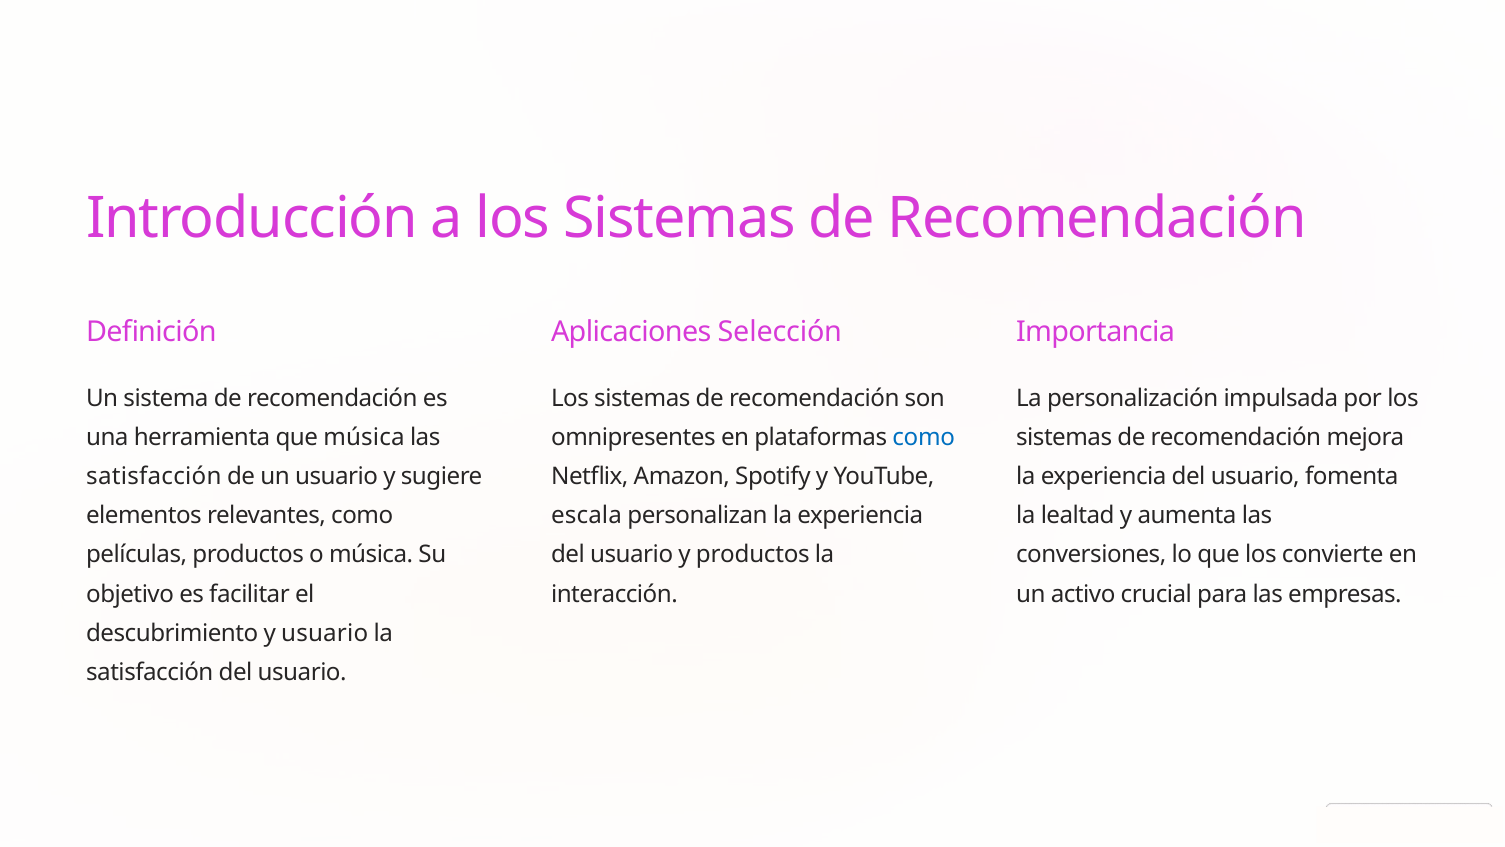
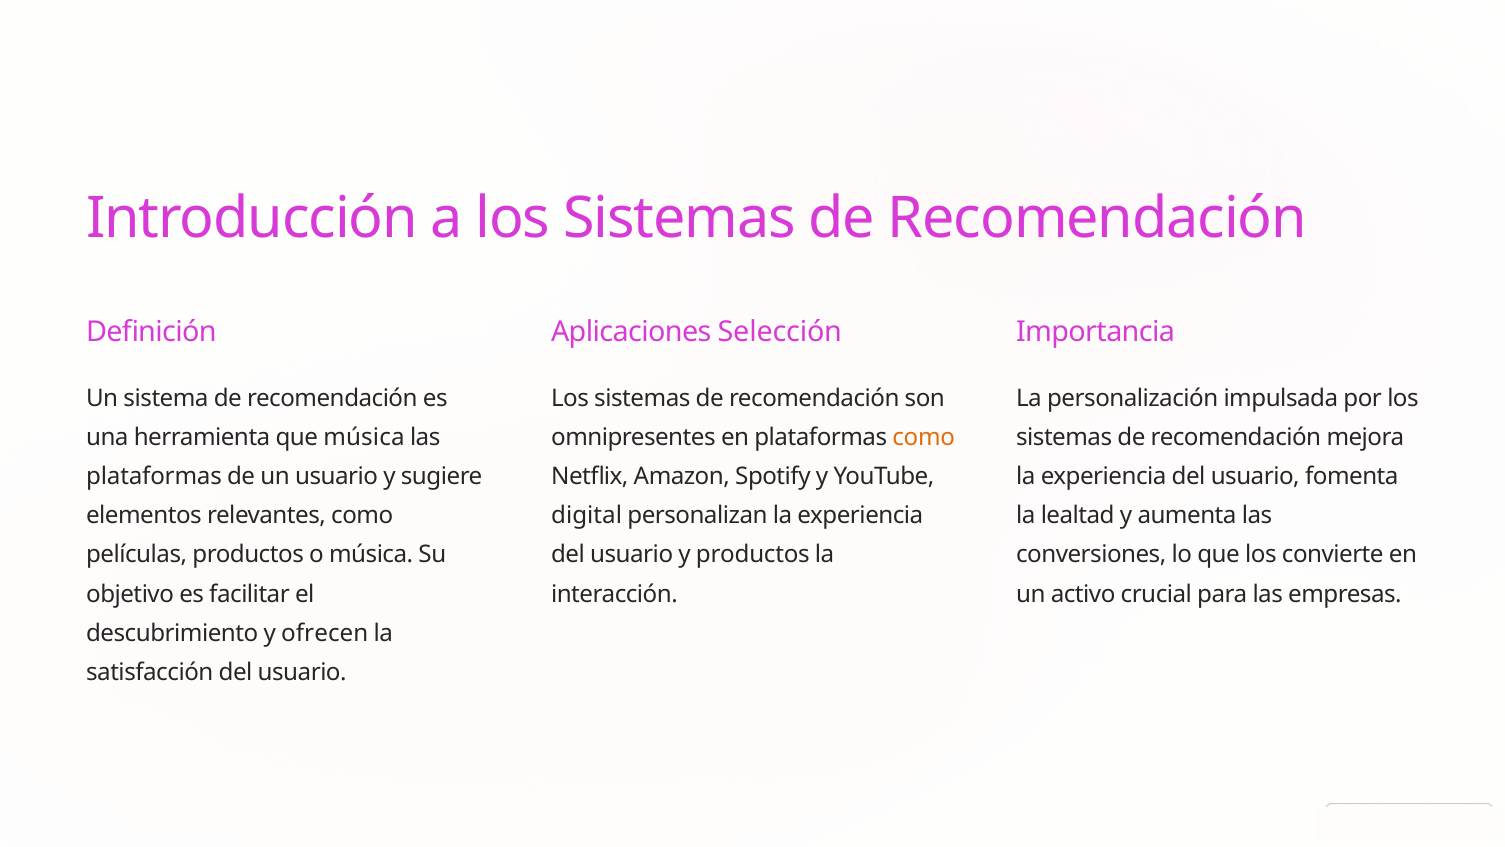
como at (924, 437) colour: blue -> orange
satisfacción at (154, 476): satisfacción -> plataformas
escala: escala -> digital
y usuario: usuario -> ofrecen
